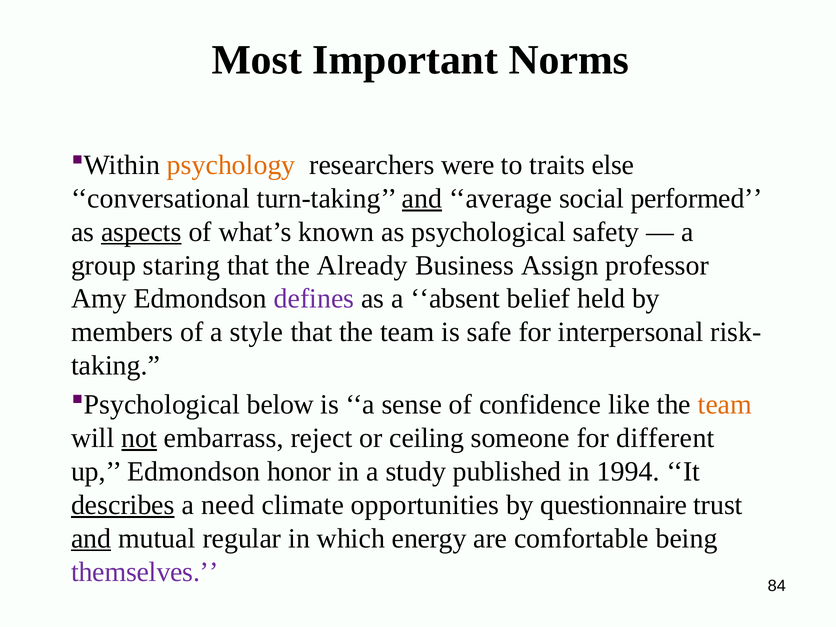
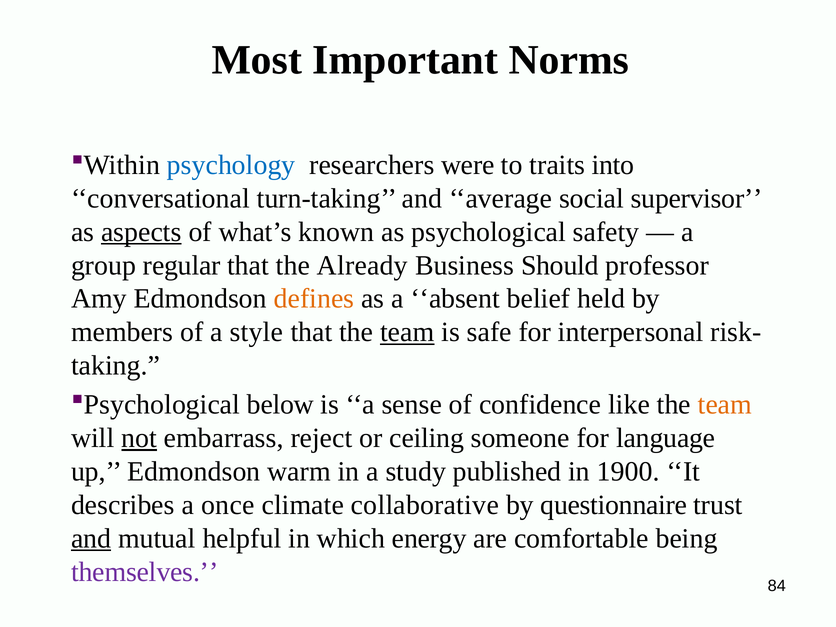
psychology colour: orange -> blue
else: else -> into
and at (422, 198) underline: present -> none
performed: performed -> supervisor
staring: staring -> regular
Assign: Assign -> Should
defines colour: purple -> orange
team at (407, 332) underline: none -> present
different: different -> language
honor: honor -> warm
1994: 1994 -> 1900
describes underline: present -> none
need: need -> once
opportunities: opportunities -> collaborative
regular: regular -> helpful
